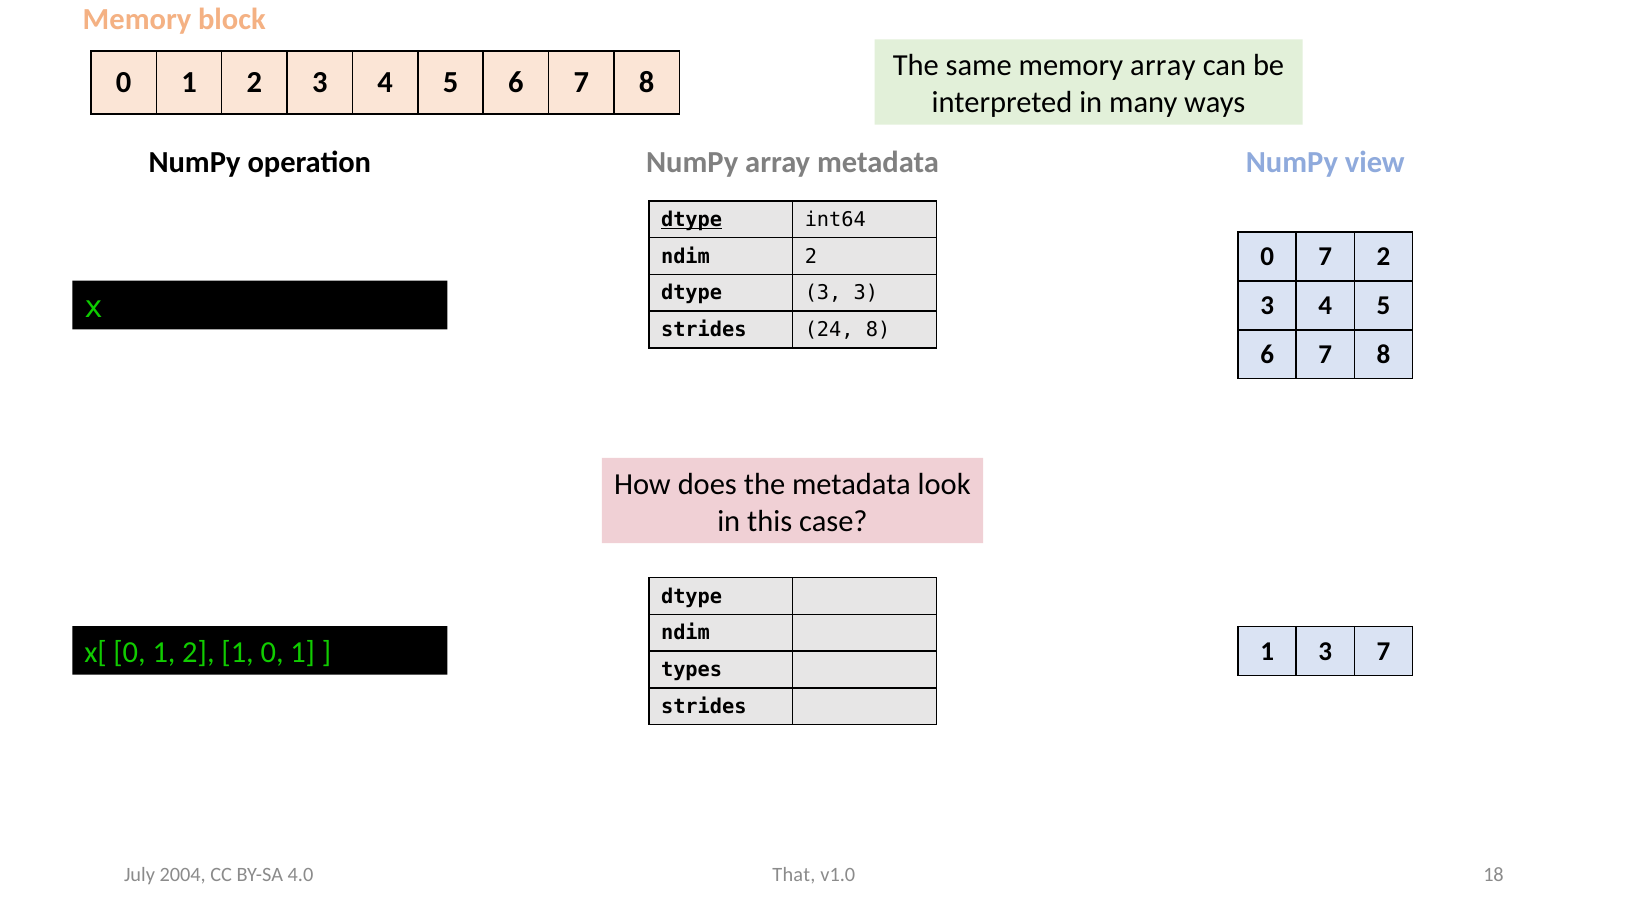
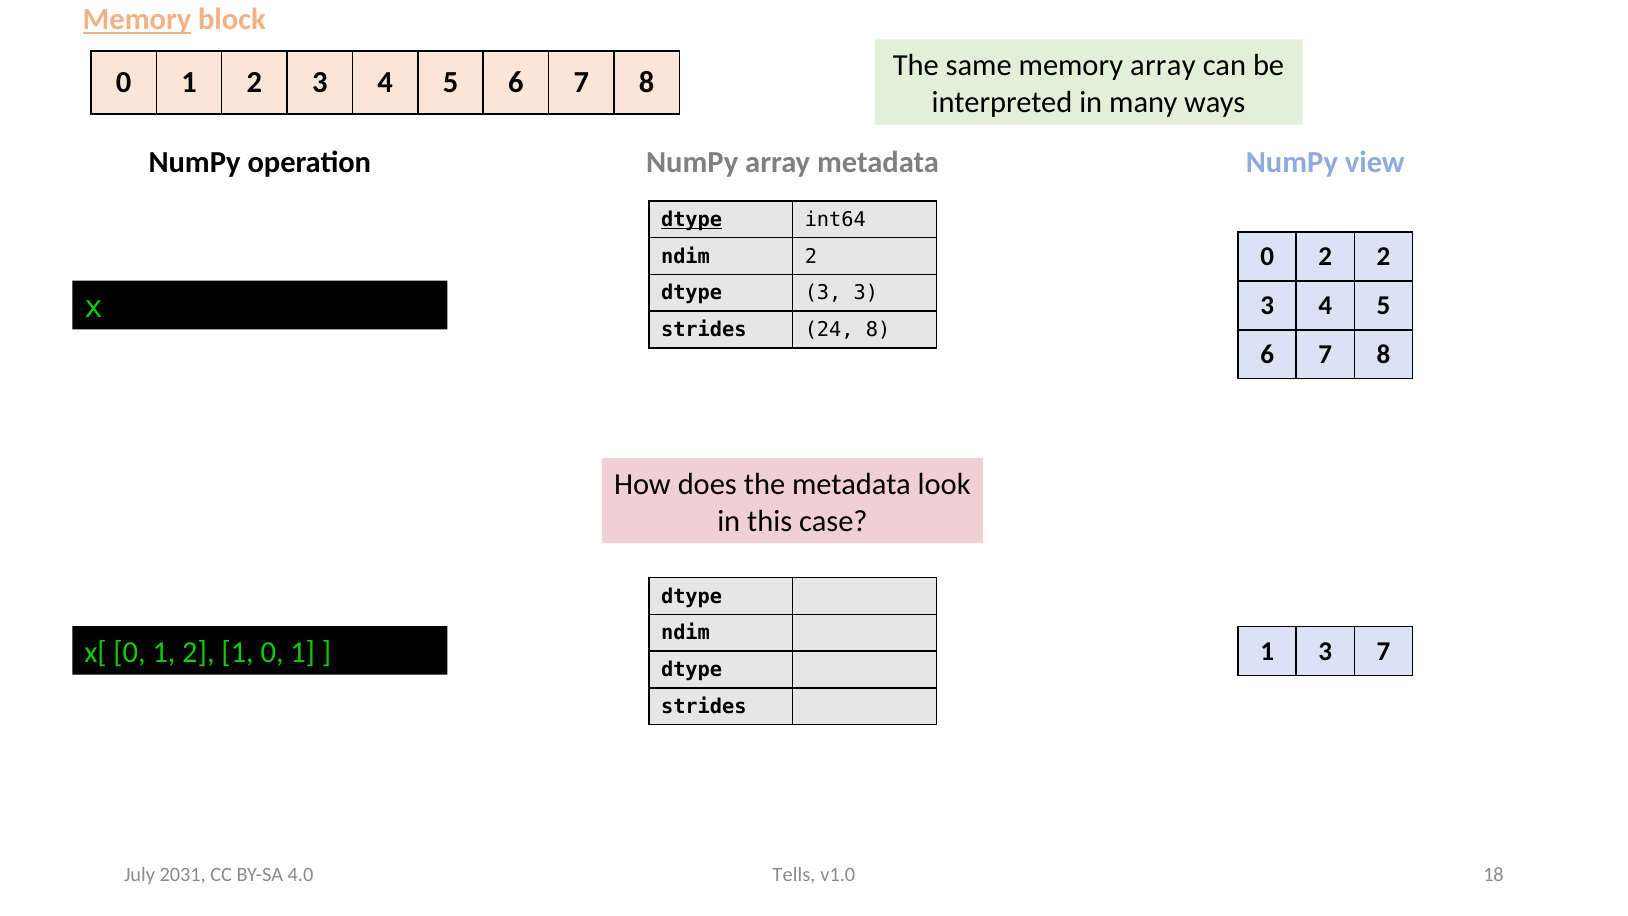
Memory at (137, 20) underline: none -> present
0 7: 7 -> 2
types at (692, 670): types -> dtype
That: That -> Tells
2004: 2004 -> 2031
